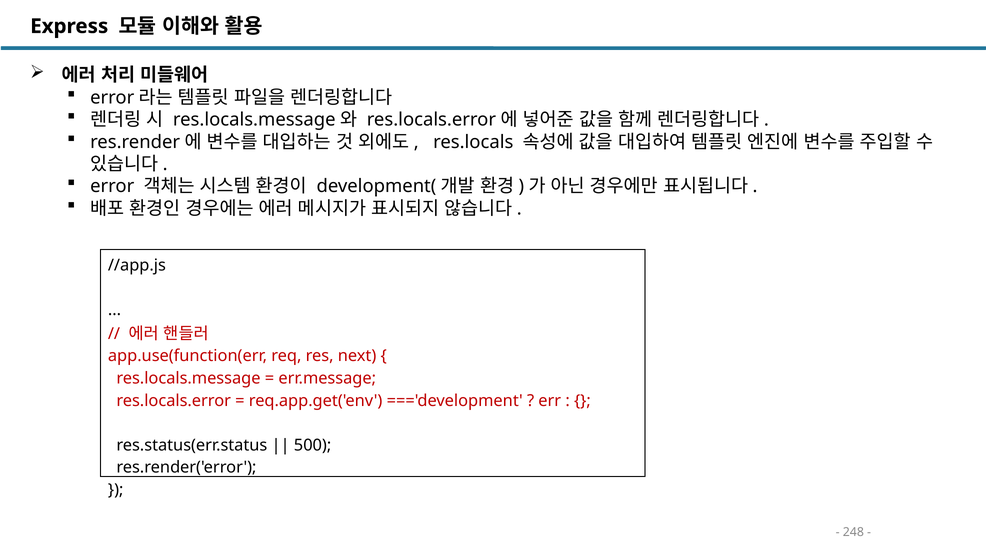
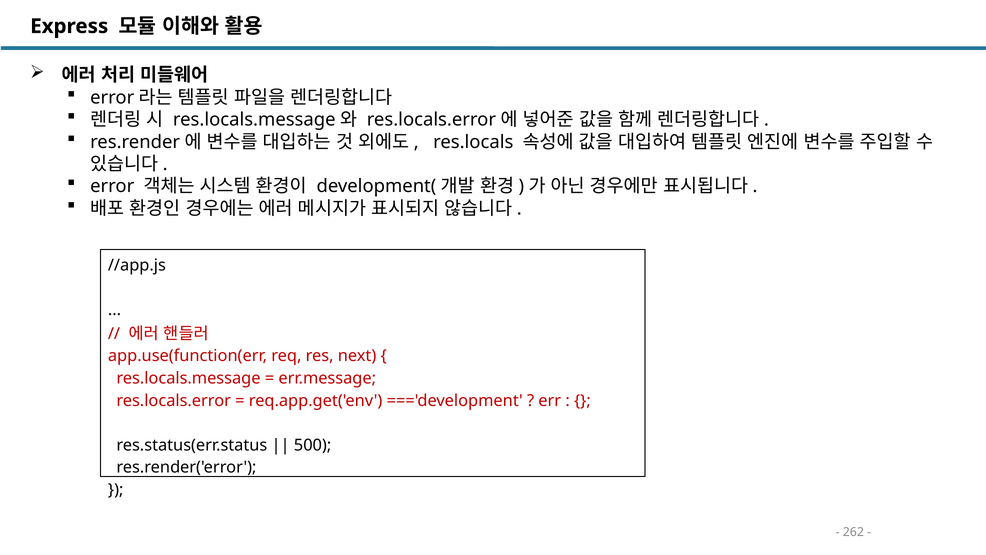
248: 248 -> 262
